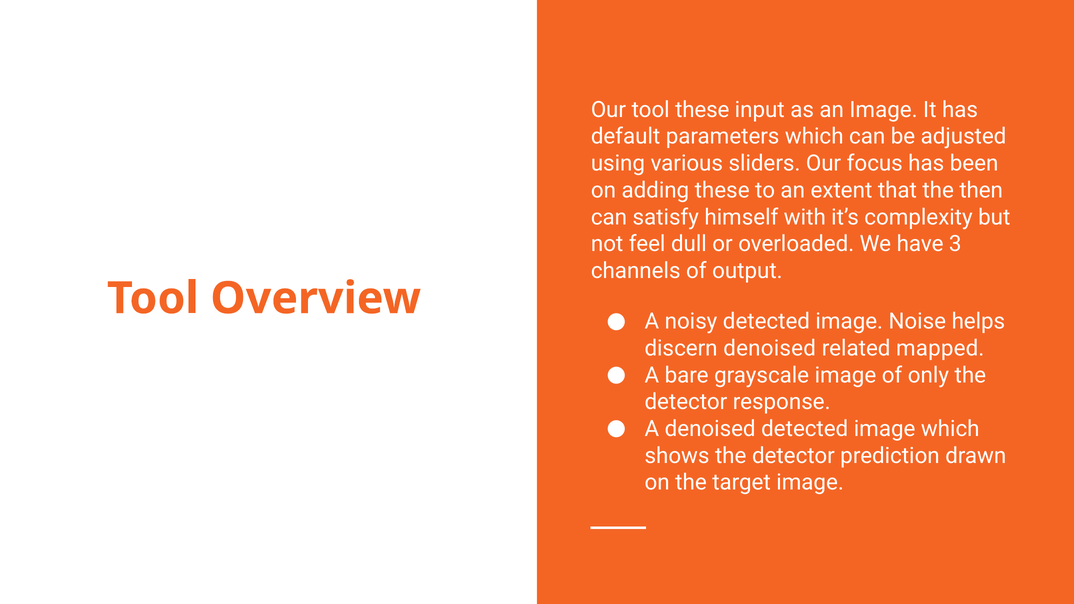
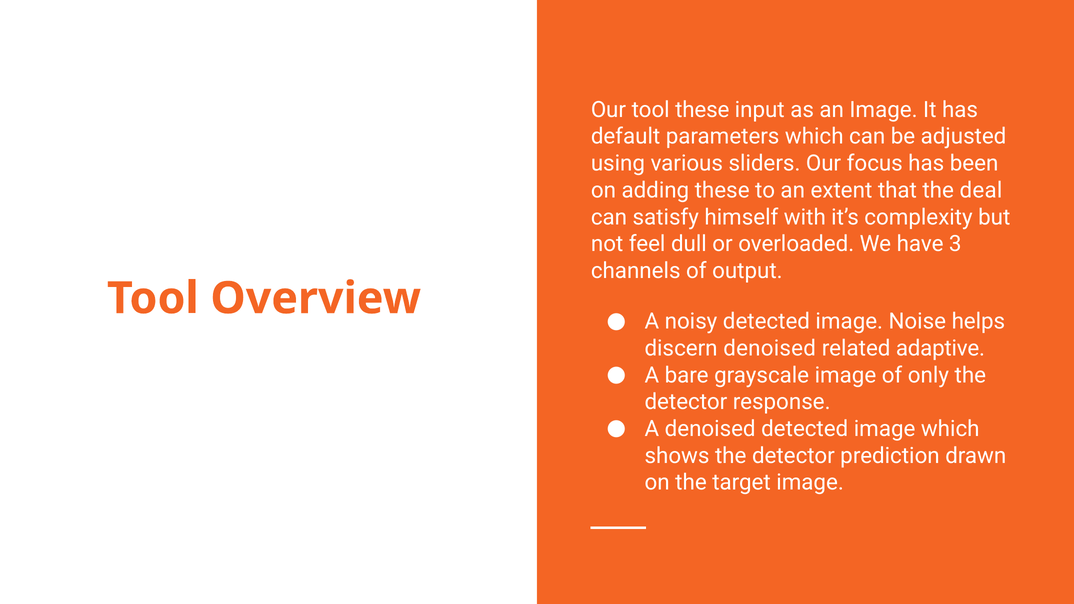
then: then -> deal
mapped: mapped -> adaptive
